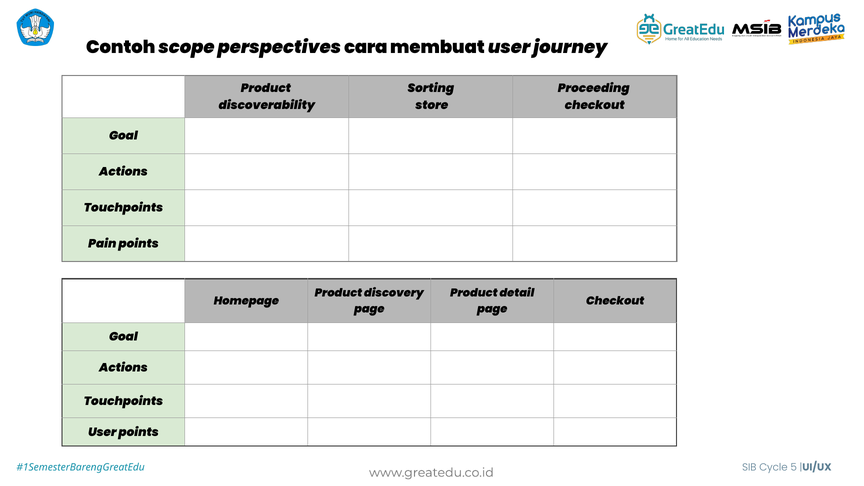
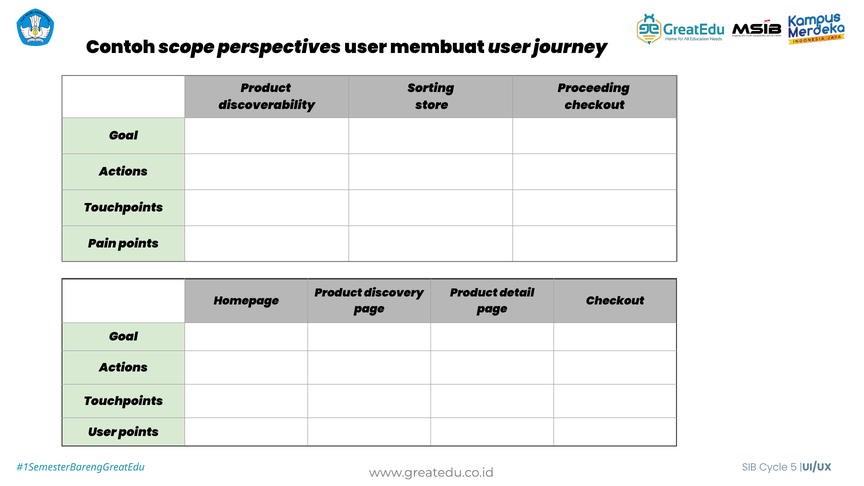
perspectives cara: cara -> user
